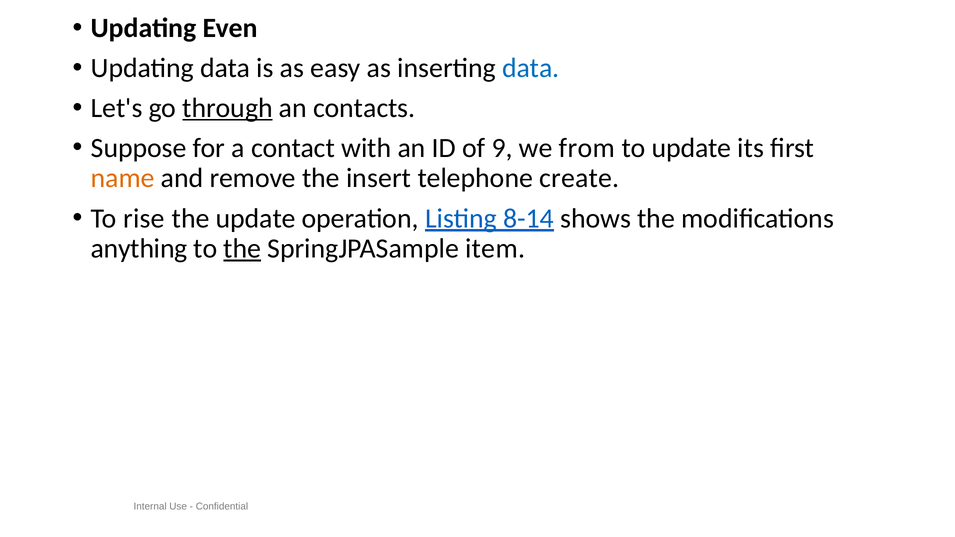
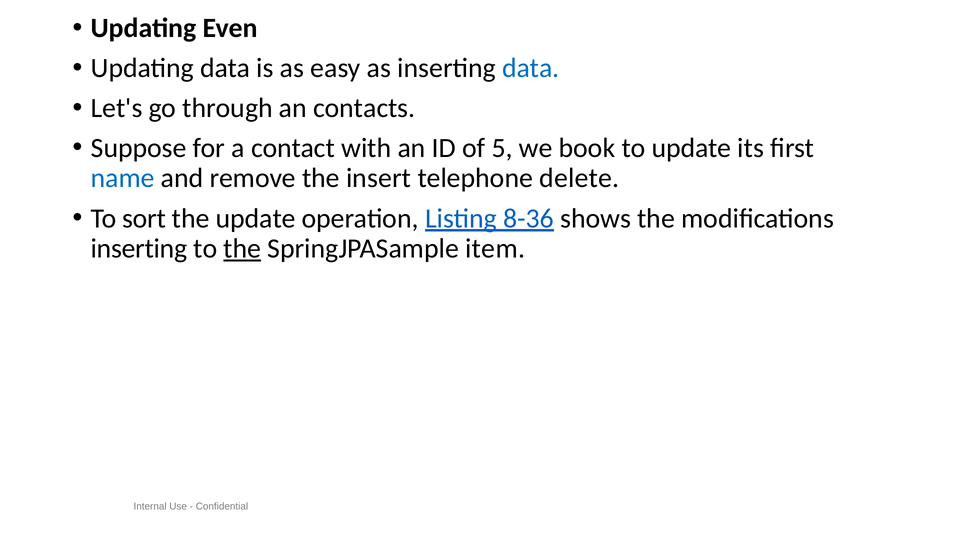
through underline: present -> none
9: 9 -> 5
from: from -> book
name colour: orange -> blue
create: create -> delete
rise: rise -> sort
8-14: 8-14 -> 8-36
anything at (139, 249): anything -> inserting
